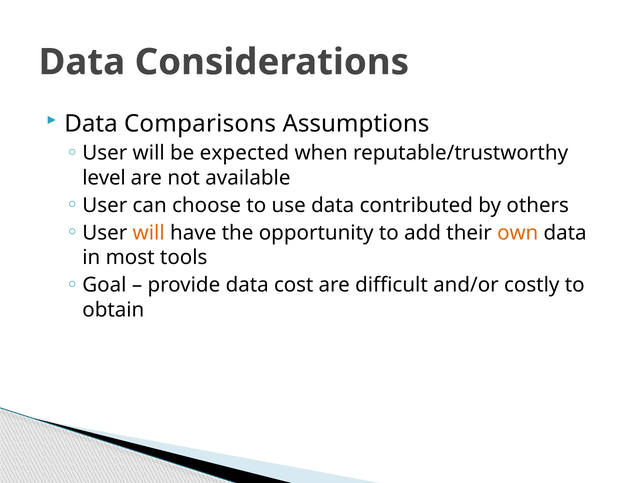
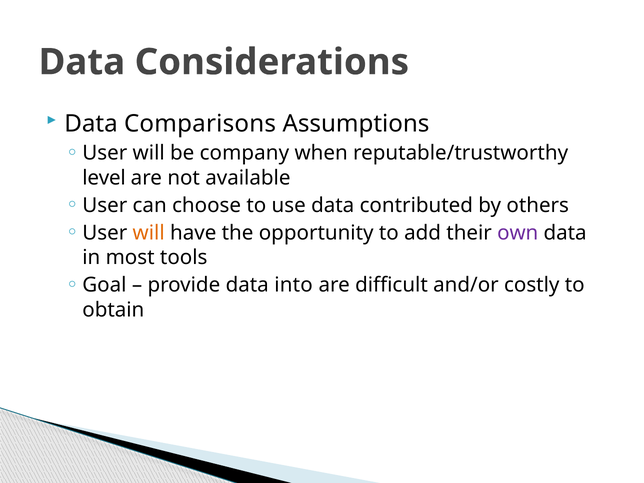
expected: expected -> company
own colour: orange -> purple
cost: cost -> into
